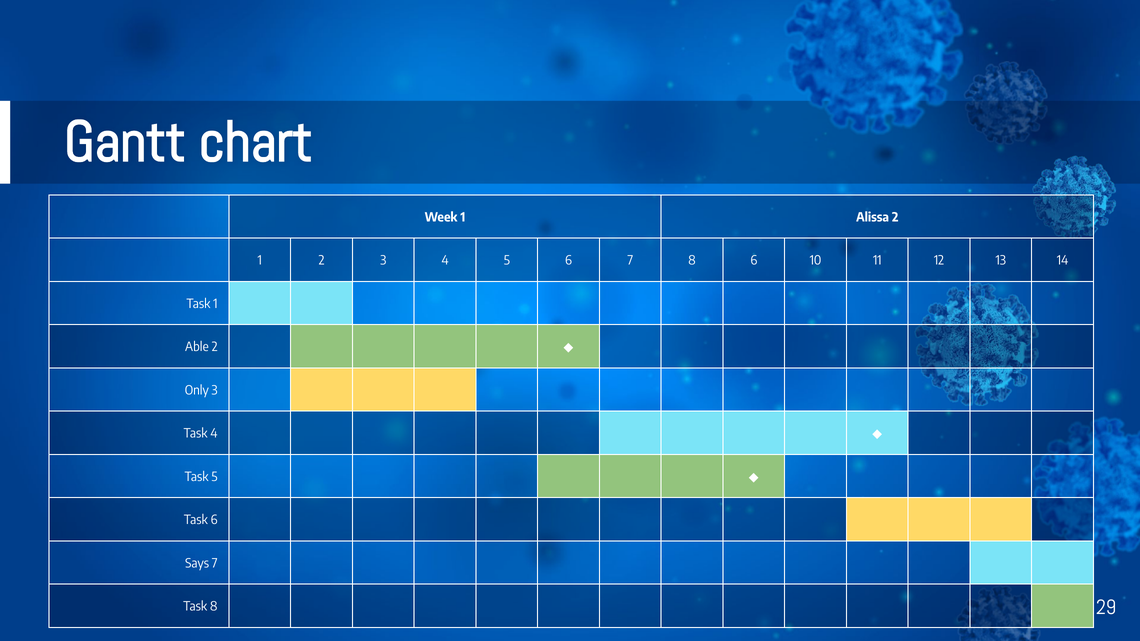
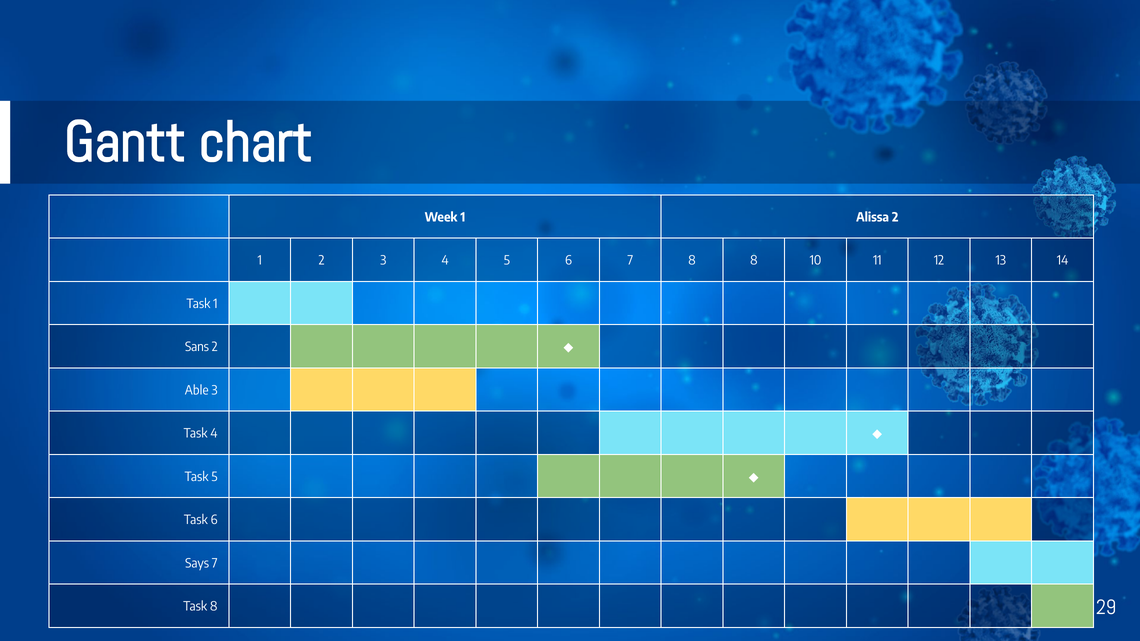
8 6: 6 -> 8
Able: Able -> Sans
Only: Only -> Able
